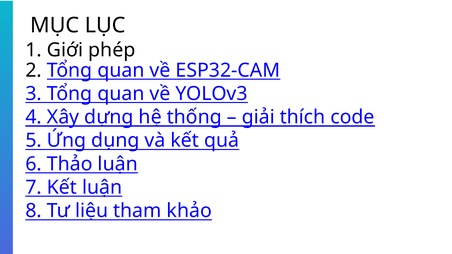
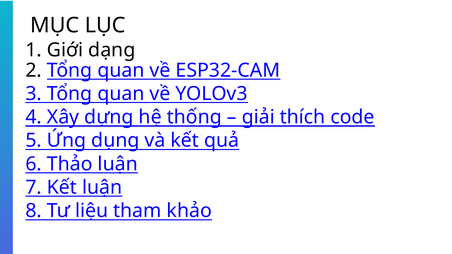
phép: phép -> dạng
